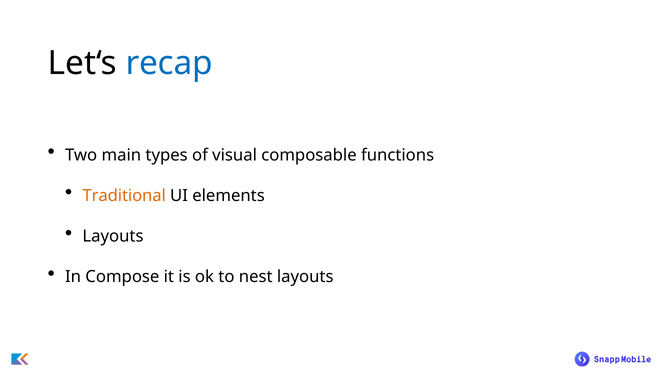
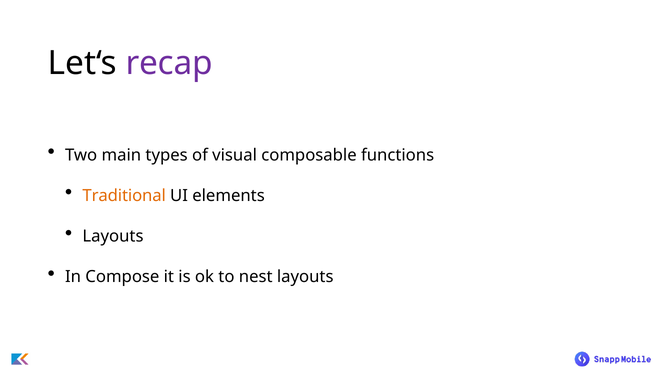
recap colour: blue -> purple
